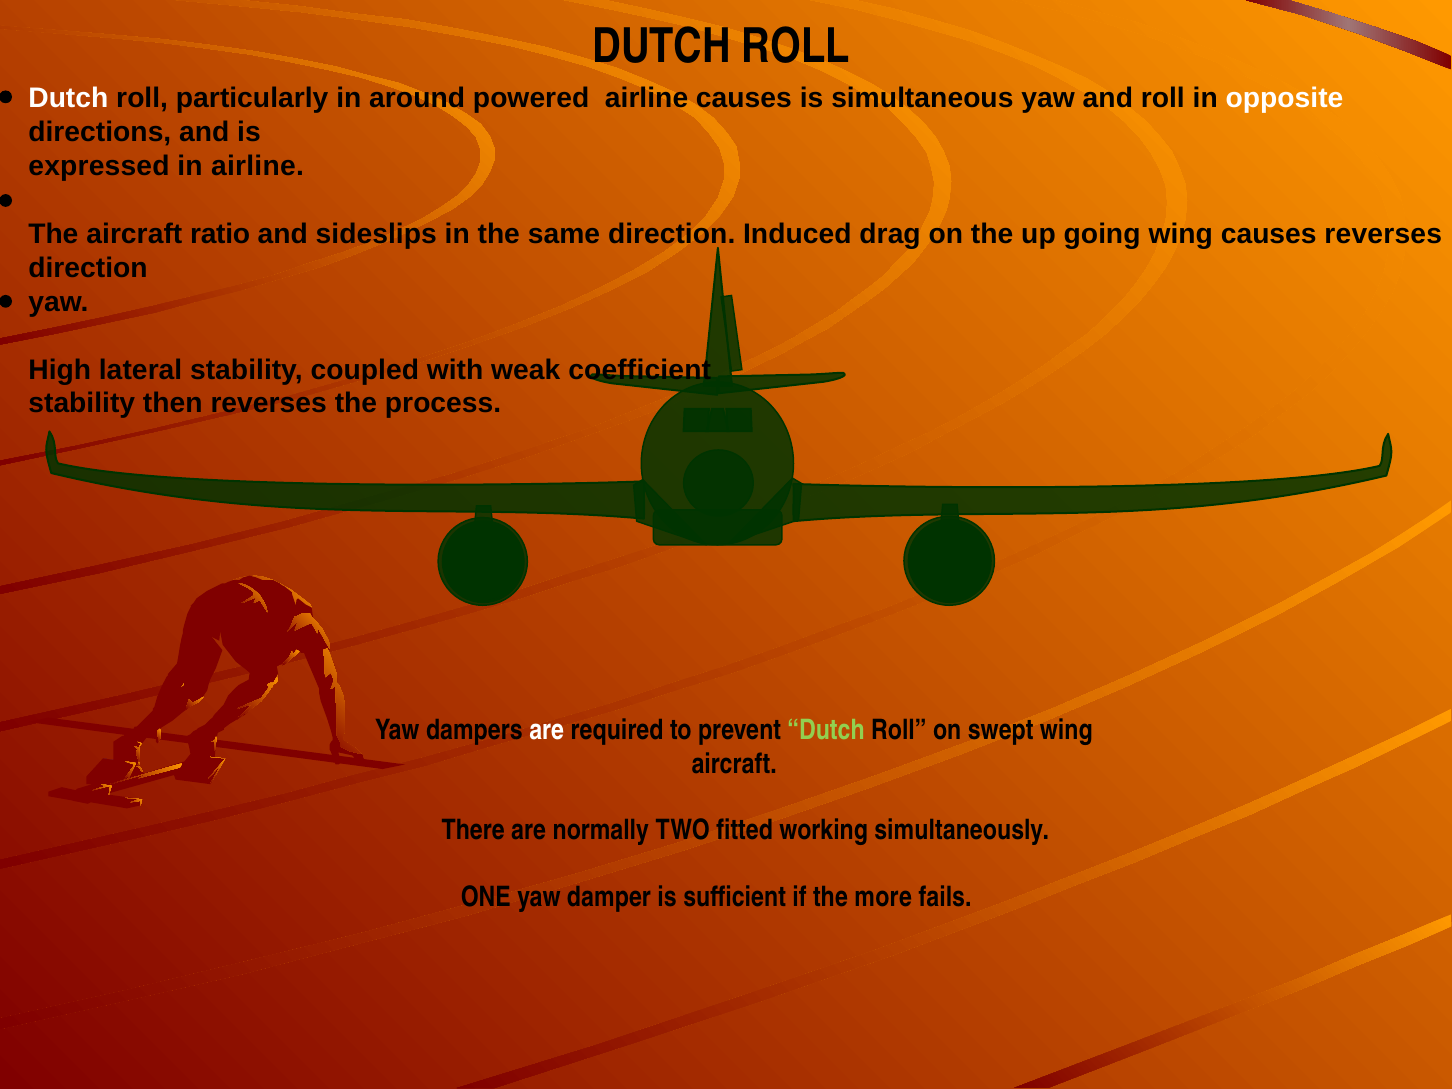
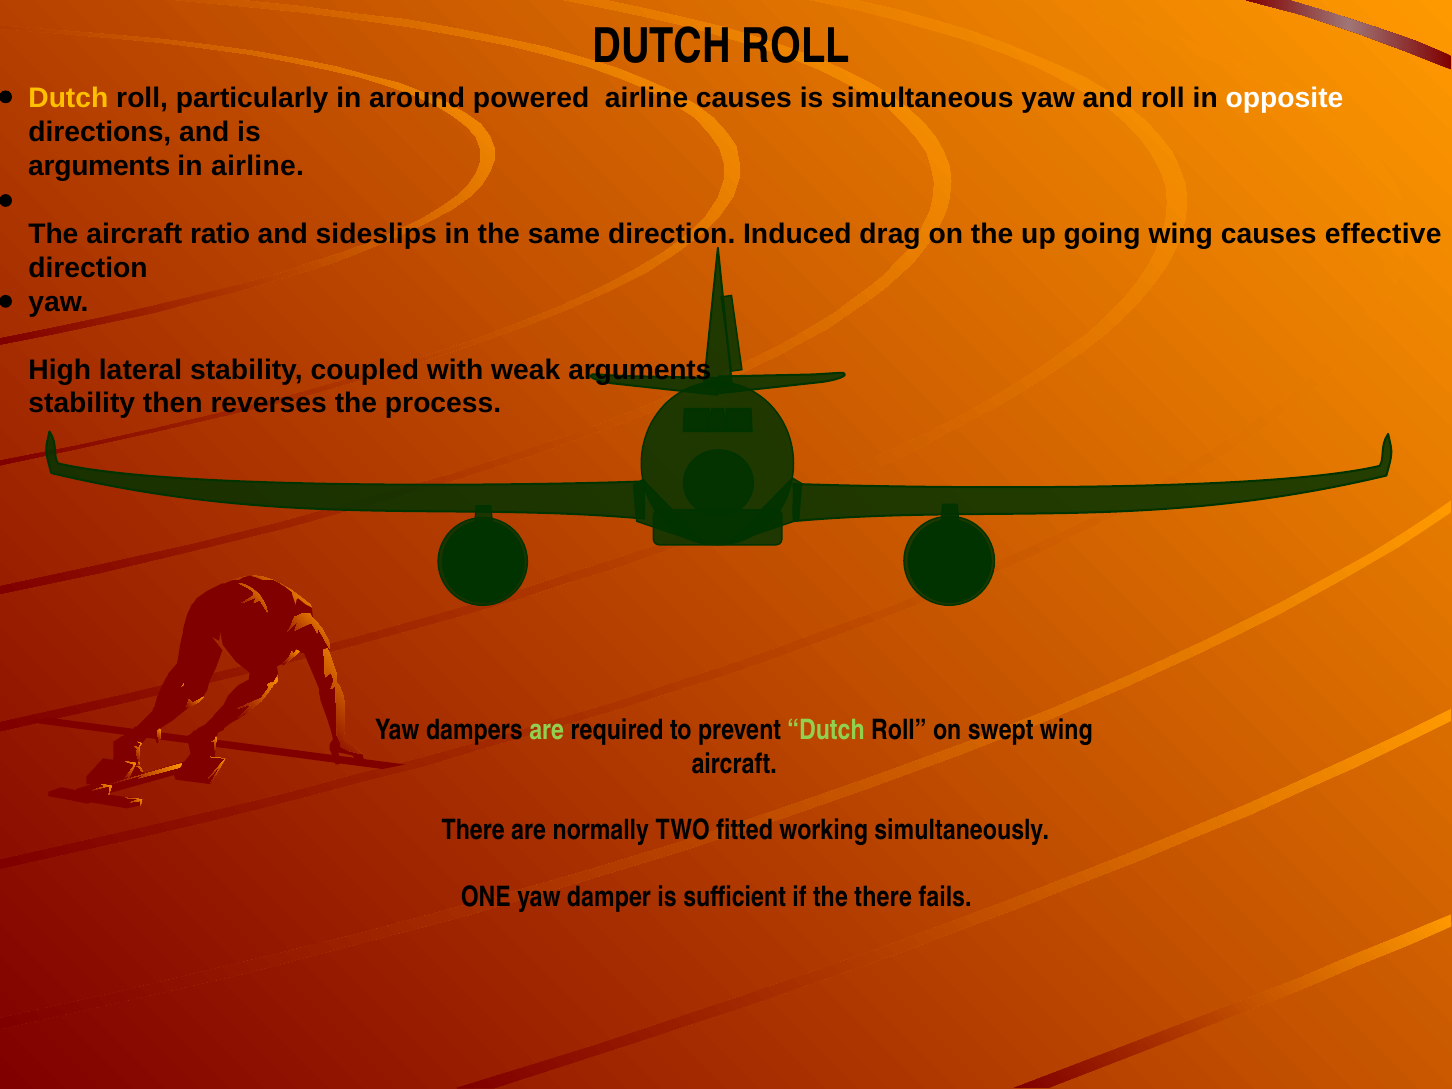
Dutch at (68, 99) colour: white -> yellow
expressed at (99, 166): expressed -> arguments
causes reverses: reverses -> effective
weak coefficient: coefficient -> arguments
are at (547, 730) colour: white -> light green
the more: more -> there
